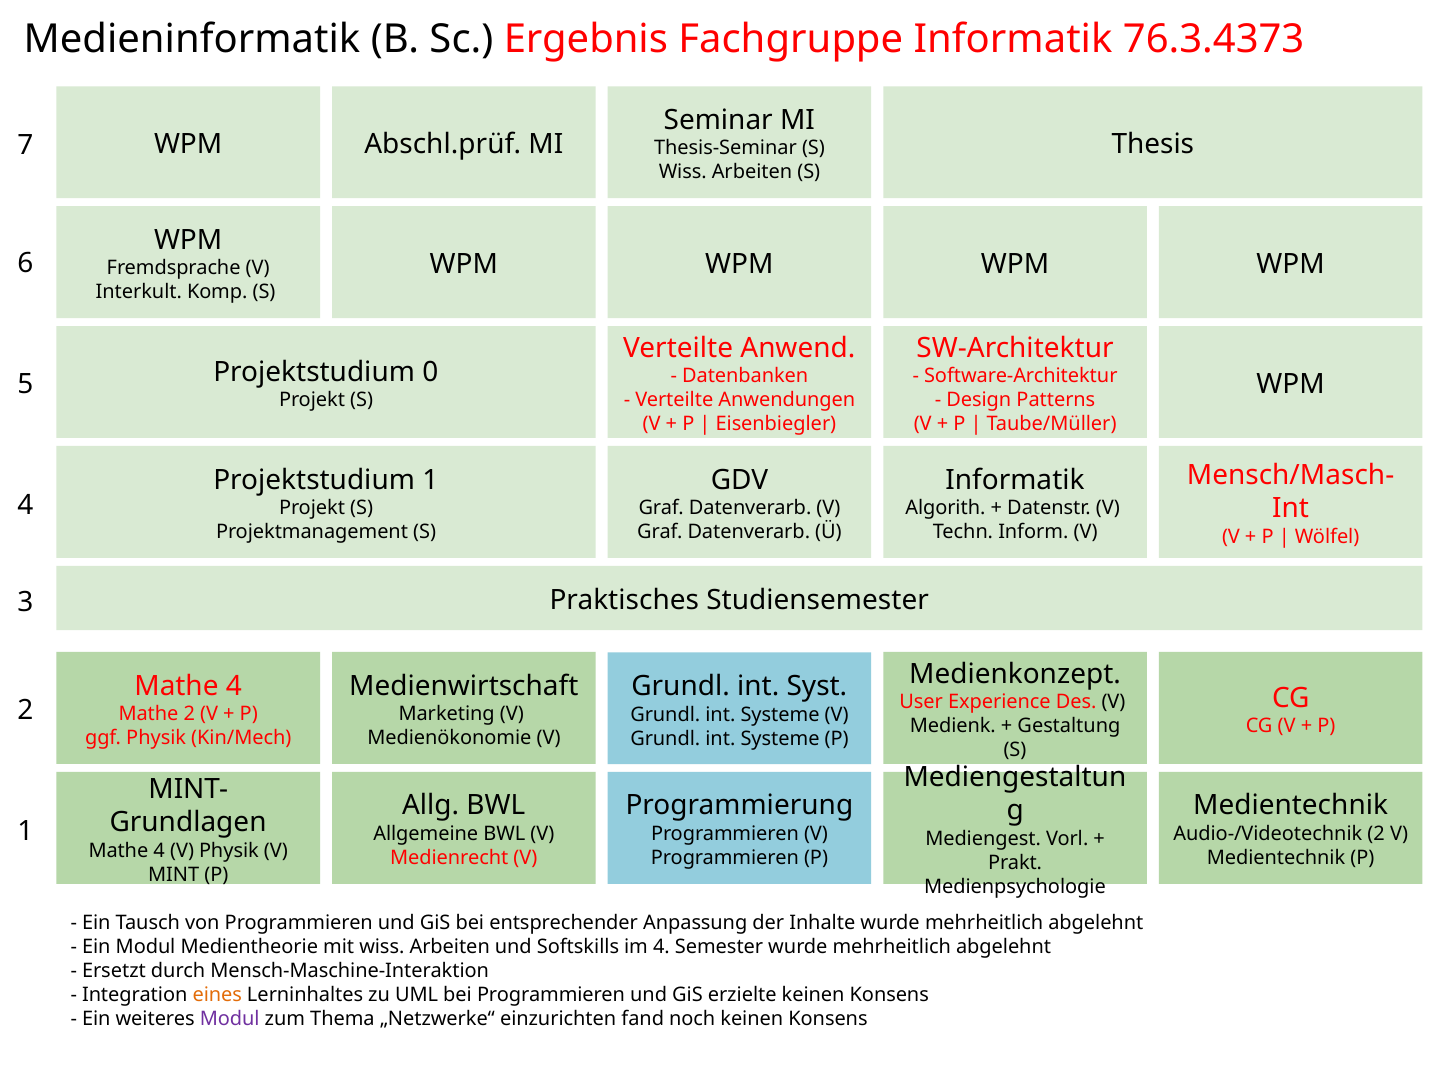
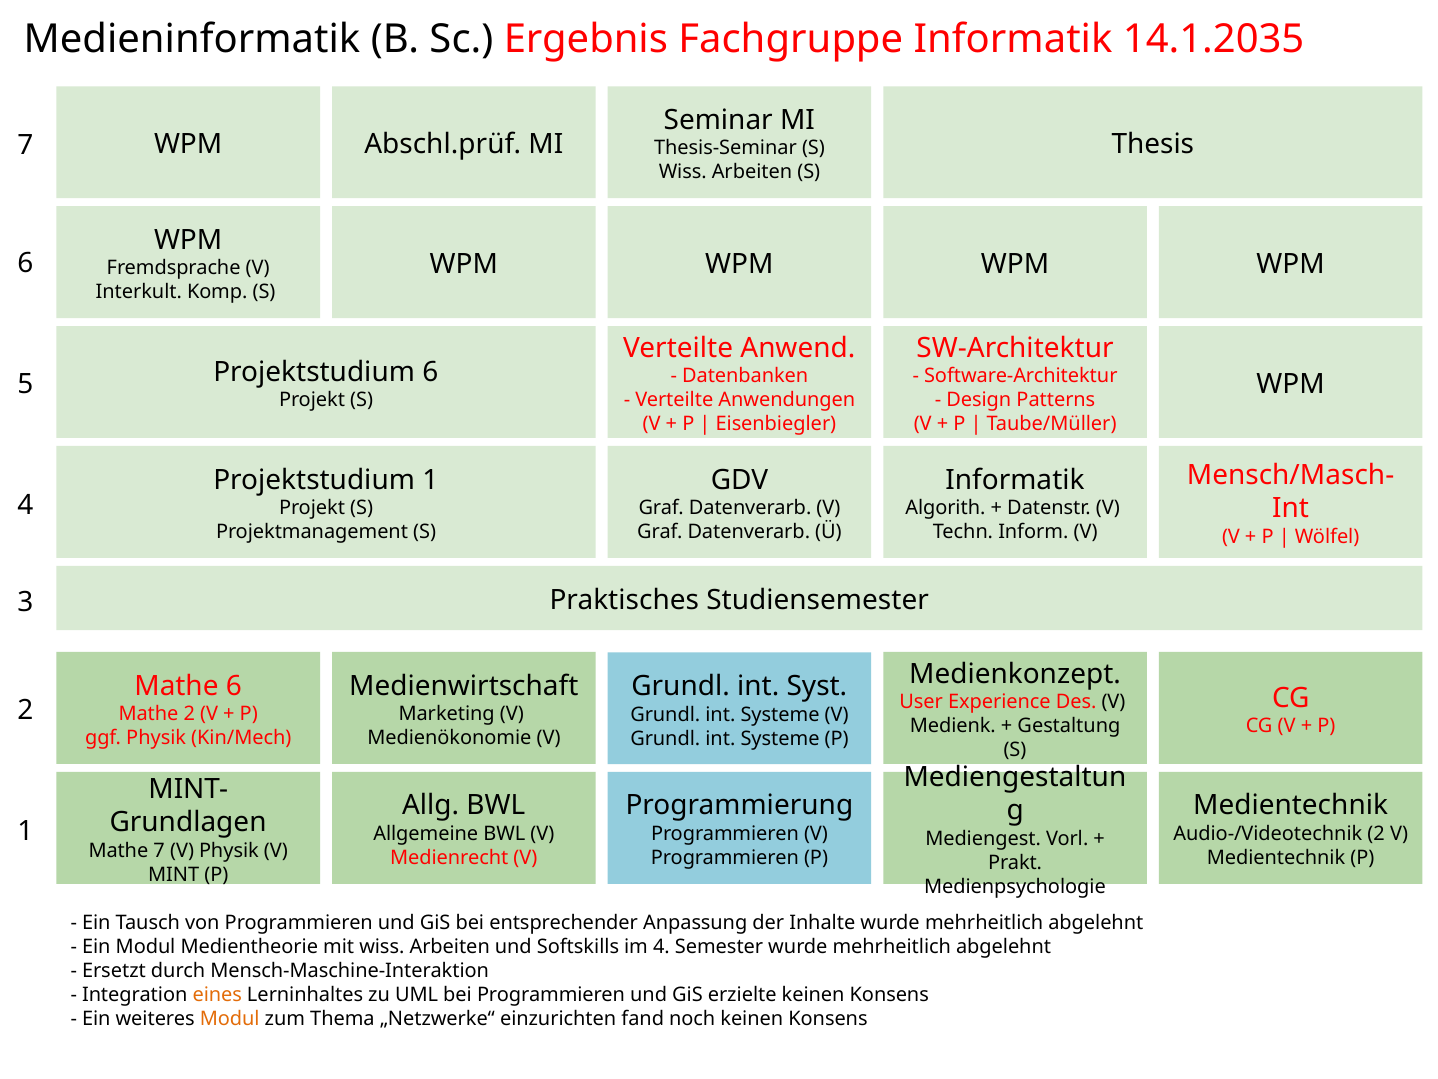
76.3.4373: 76.3.4373 -> 14.1.2035
Projektstudium 0: 0 -> 6
4 at (234, 686): 4 -> 6
4 at (159, 850): 4 -> 7
Modul at (230, 1018) colour: purple -> orange
